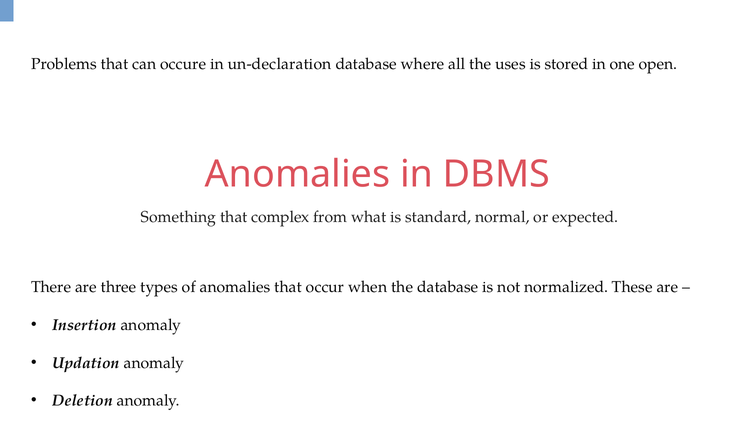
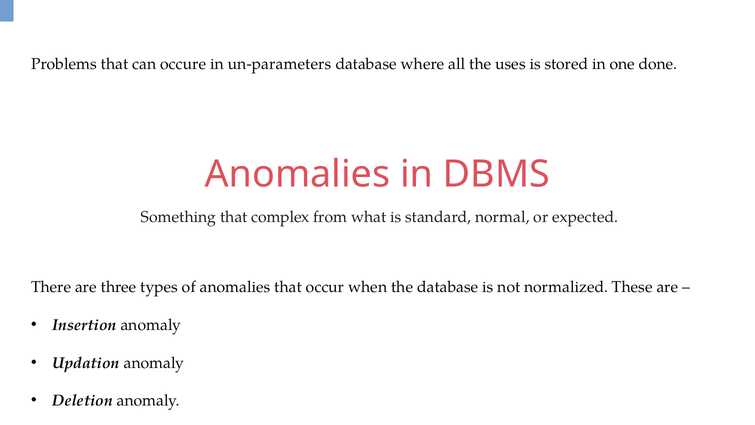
un-declaration: un-declaration -> un-parameters
open: open -> done
